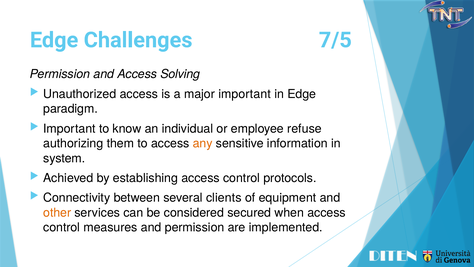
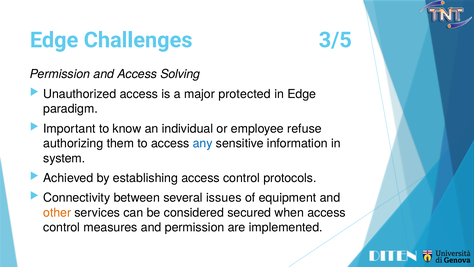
7/5: 7/5 -> 3/5
major important: important -> protected
any colour: orange -> blue
clients: clients -> issues
